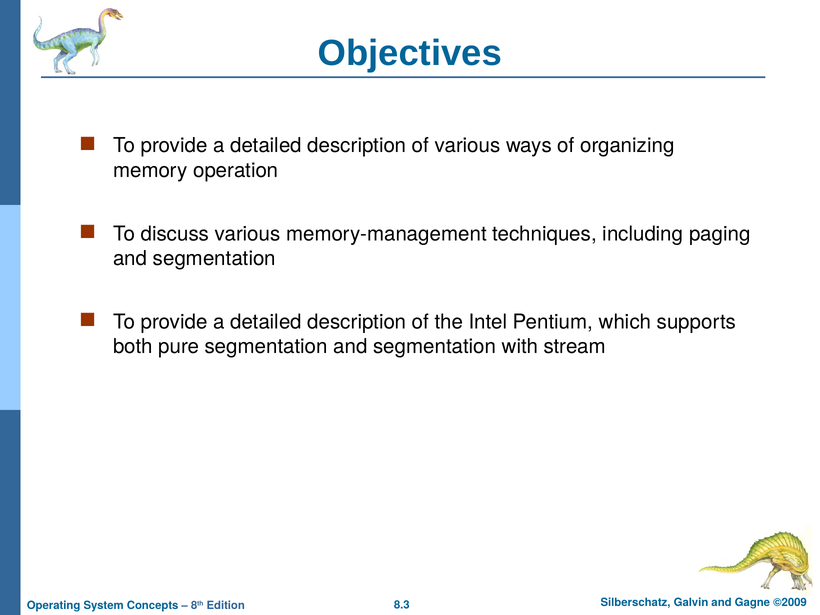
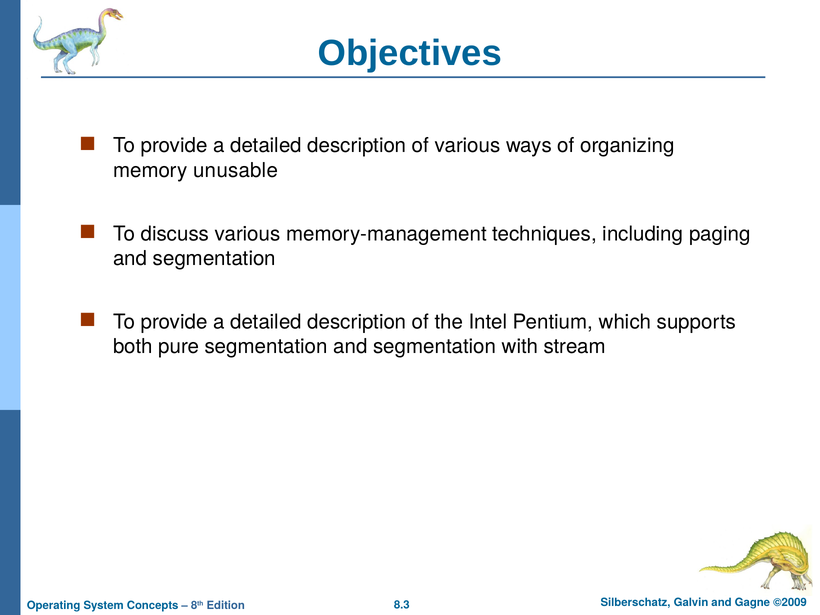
operation: operation -> unusable
